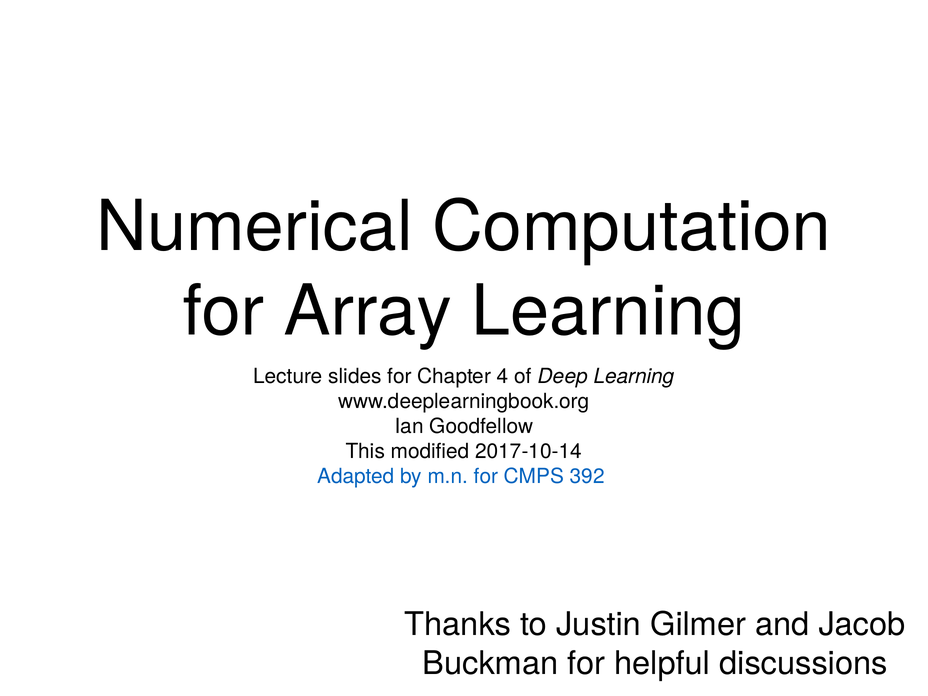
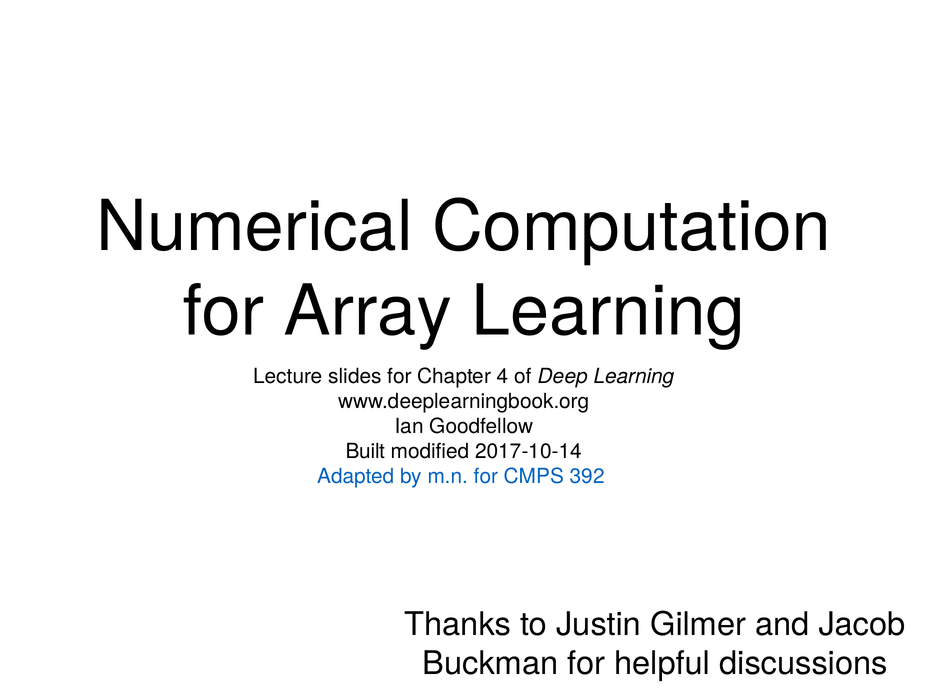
This: This -> Built
